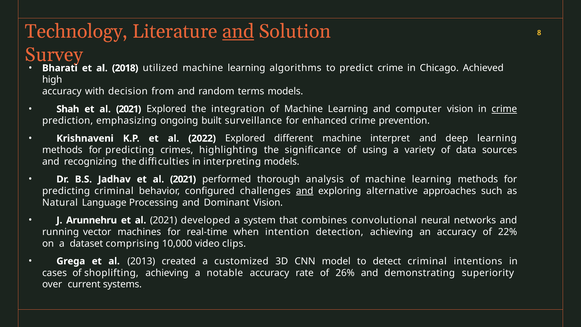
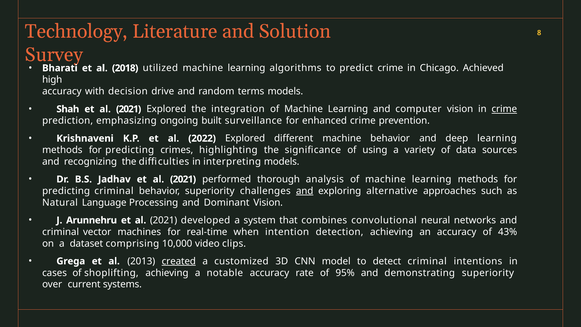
and at (238, 32) underline: present -> none
from: from -> drive
machine interpret: interpret -> behavior
behavior configured: configured -> superiority
running at (61, 232): running -> criminal
22%: 22% -> 43%
created underline: none -> present
26%: 26% -> 95%
